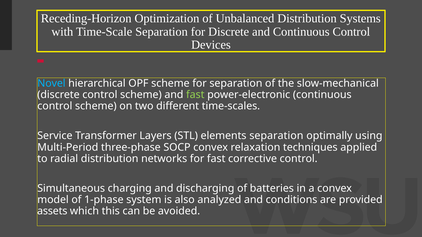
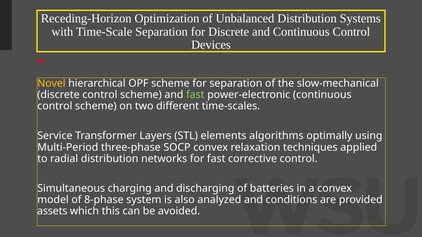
Novel colour: light blue -> yellow
elements separation: separation -> algorithms
1-phase: 1-phase -> 8-phase
